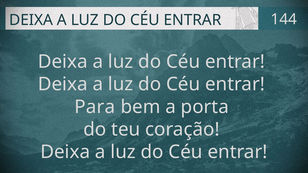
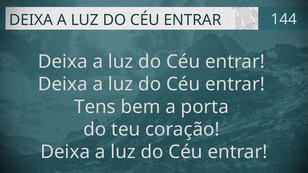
Para: Para -> Tens
